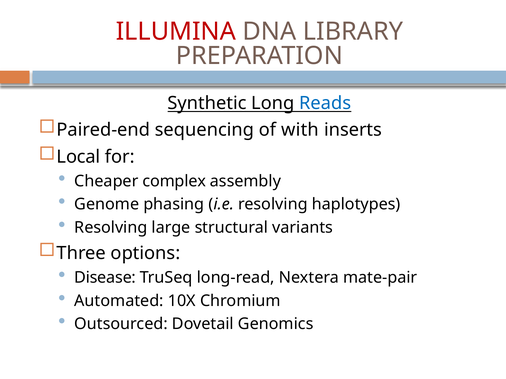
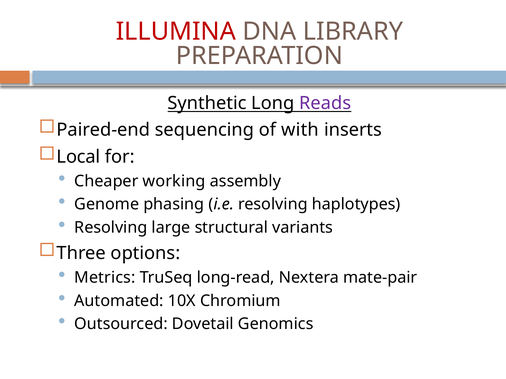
Reads colour: blue -> purple
complex: complex -> working
Disease: Disease -> Metrics
